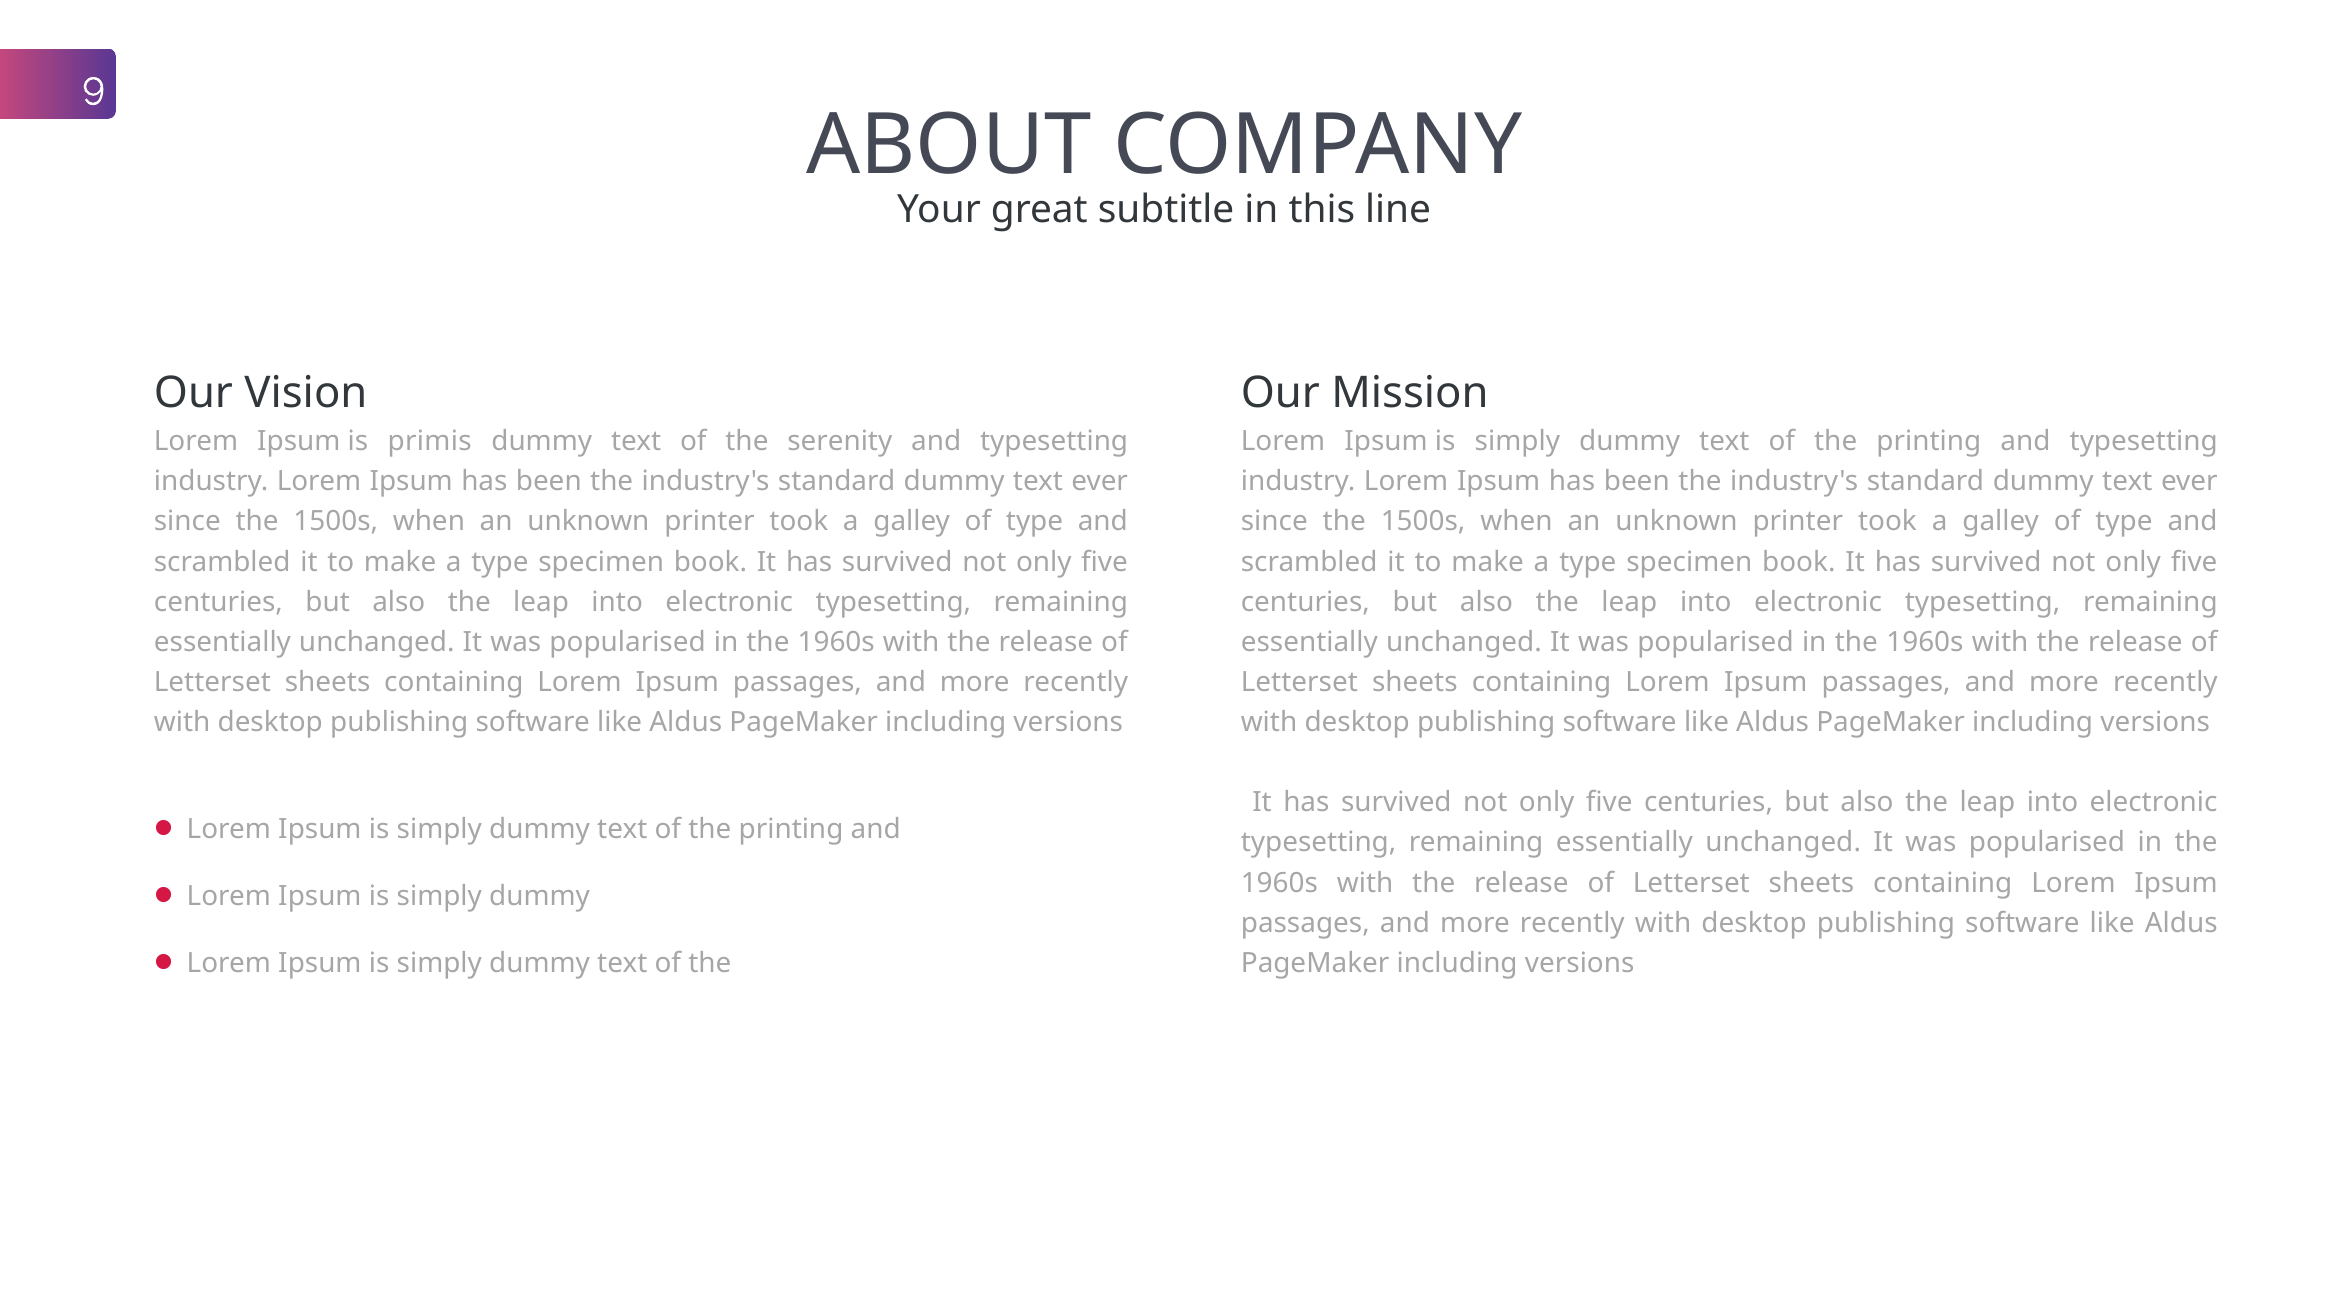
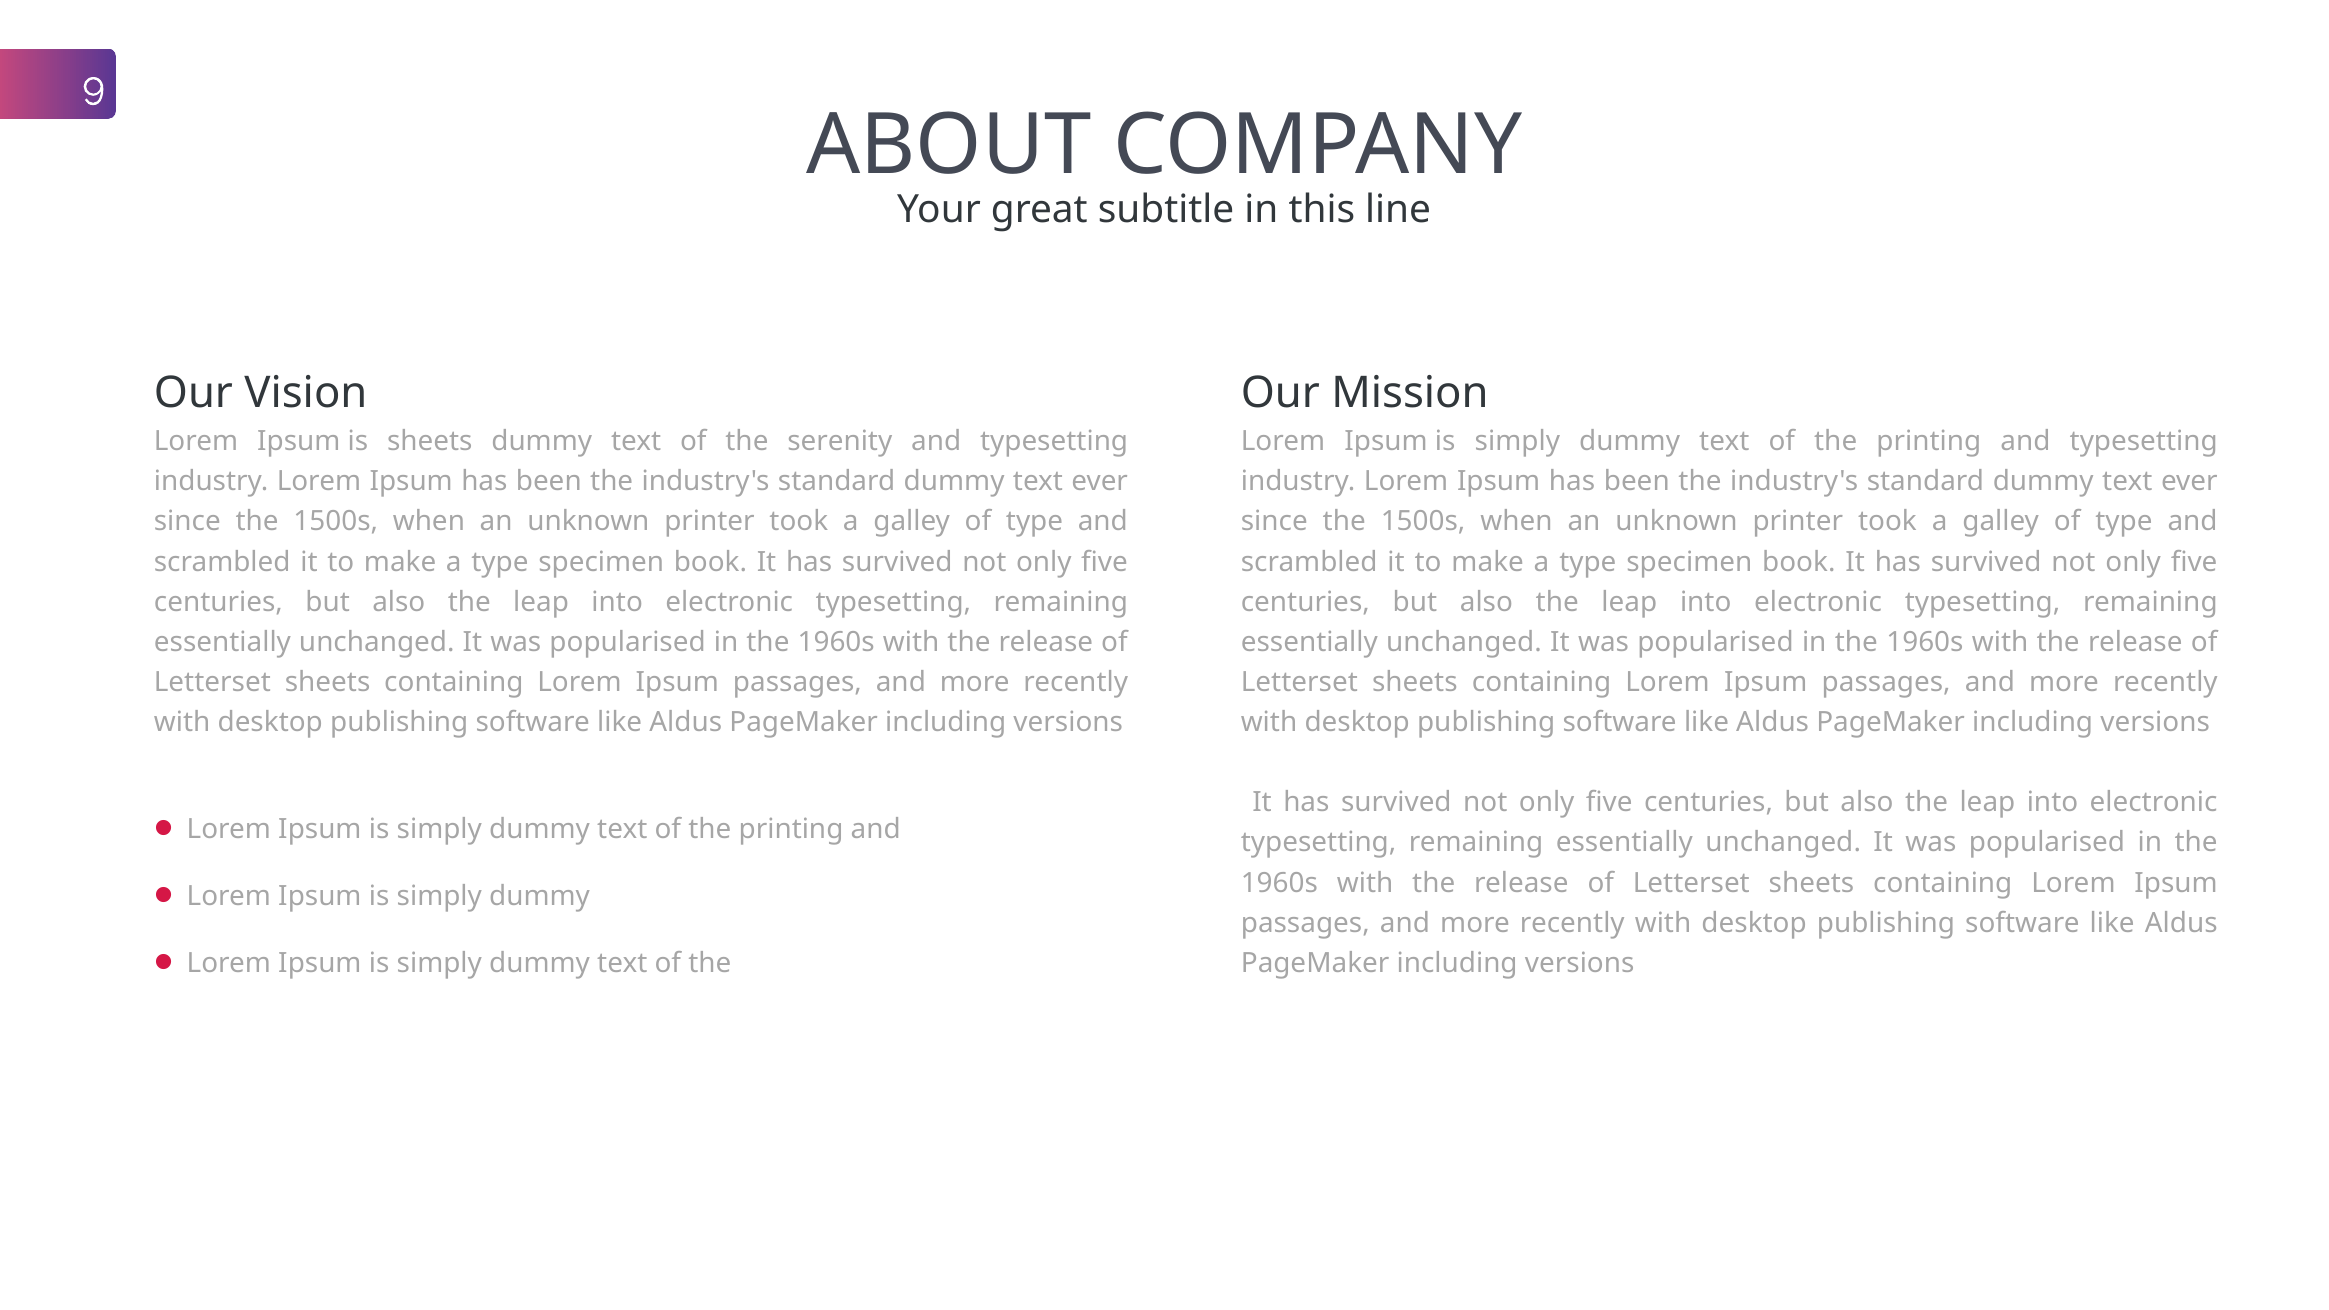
is primis: primis -> sheets
